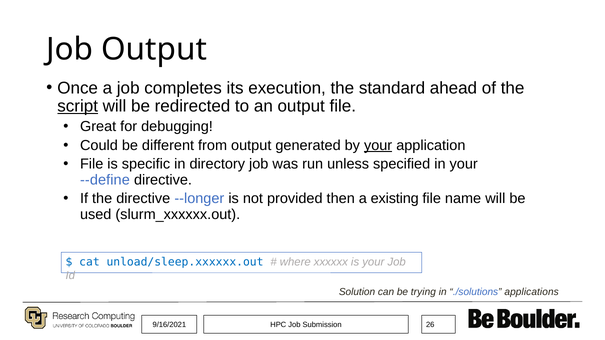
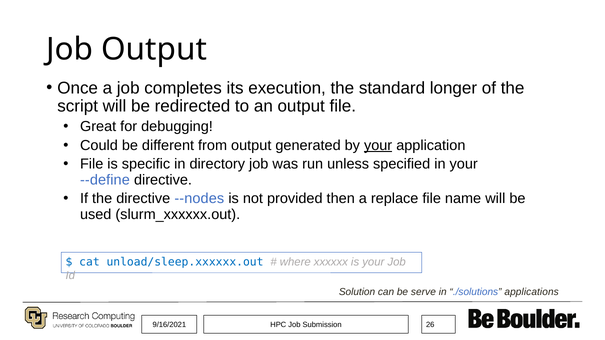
ahead: ahead -> longer
script underline: present -> none
--longer: --longer -> --nodes
existing: existing -> replace
trying: trying -> serve
